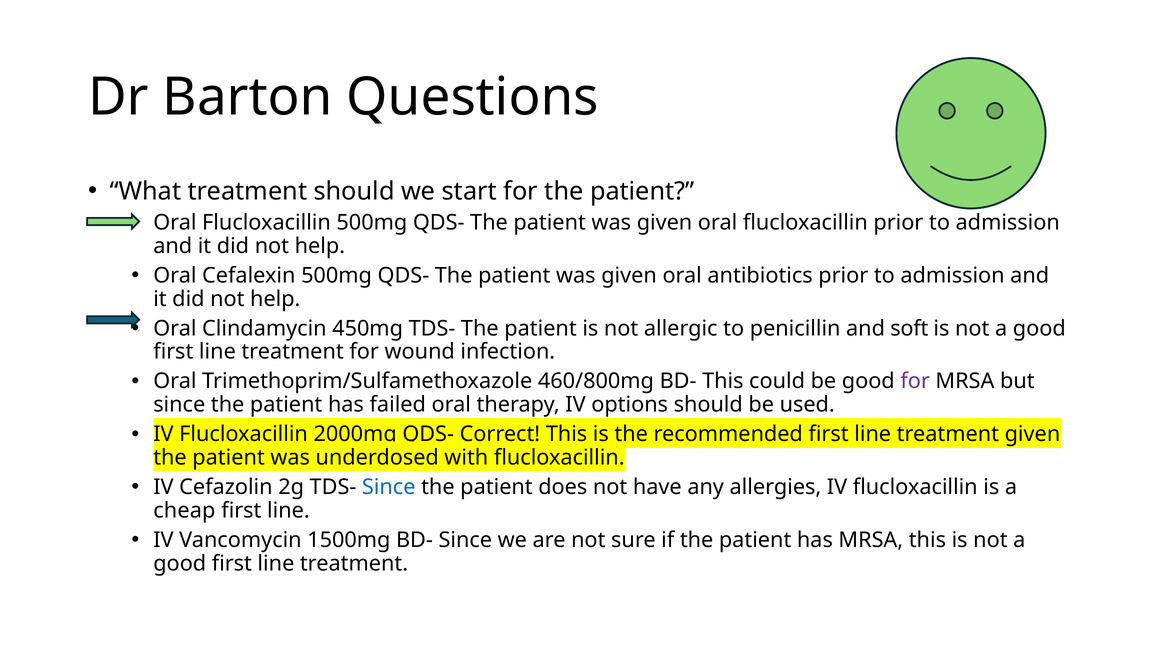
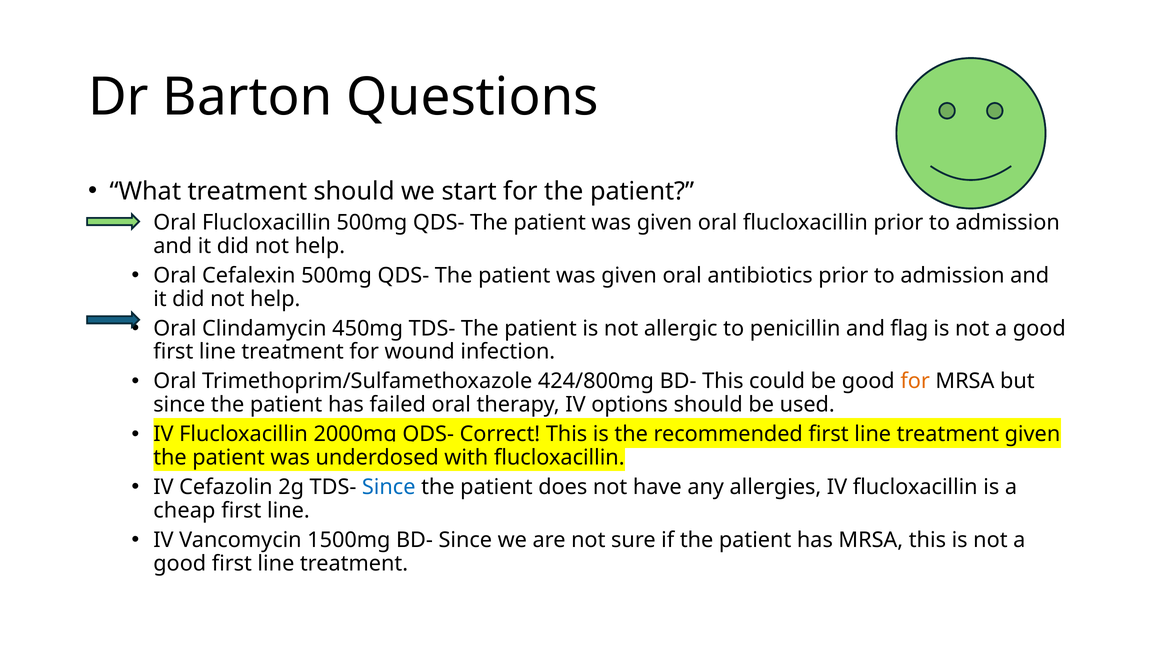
soft: soft -> flag
460/800mg: 460/800mg -> 424/800mg
for at (915, 381) colour: purple -> orange
